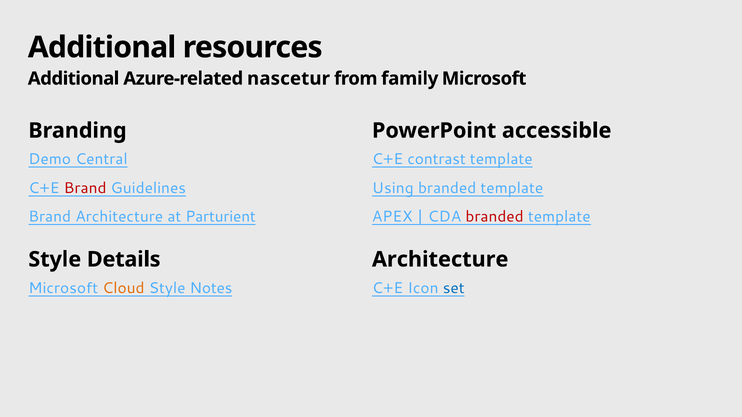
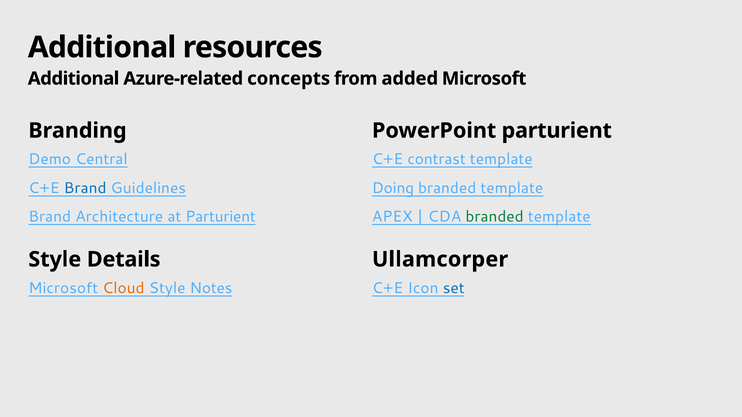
nascetur: nascetur -> concepts
family: family -> added
PowerPoint accessible: accessible -> parturient
Brand at (85, 188) colour: red -> blue
Using: Using -> Doing
branded at (495, 217) colour: red -> green
Architecture at (440, 260): Architecture -> Ullamcorper
